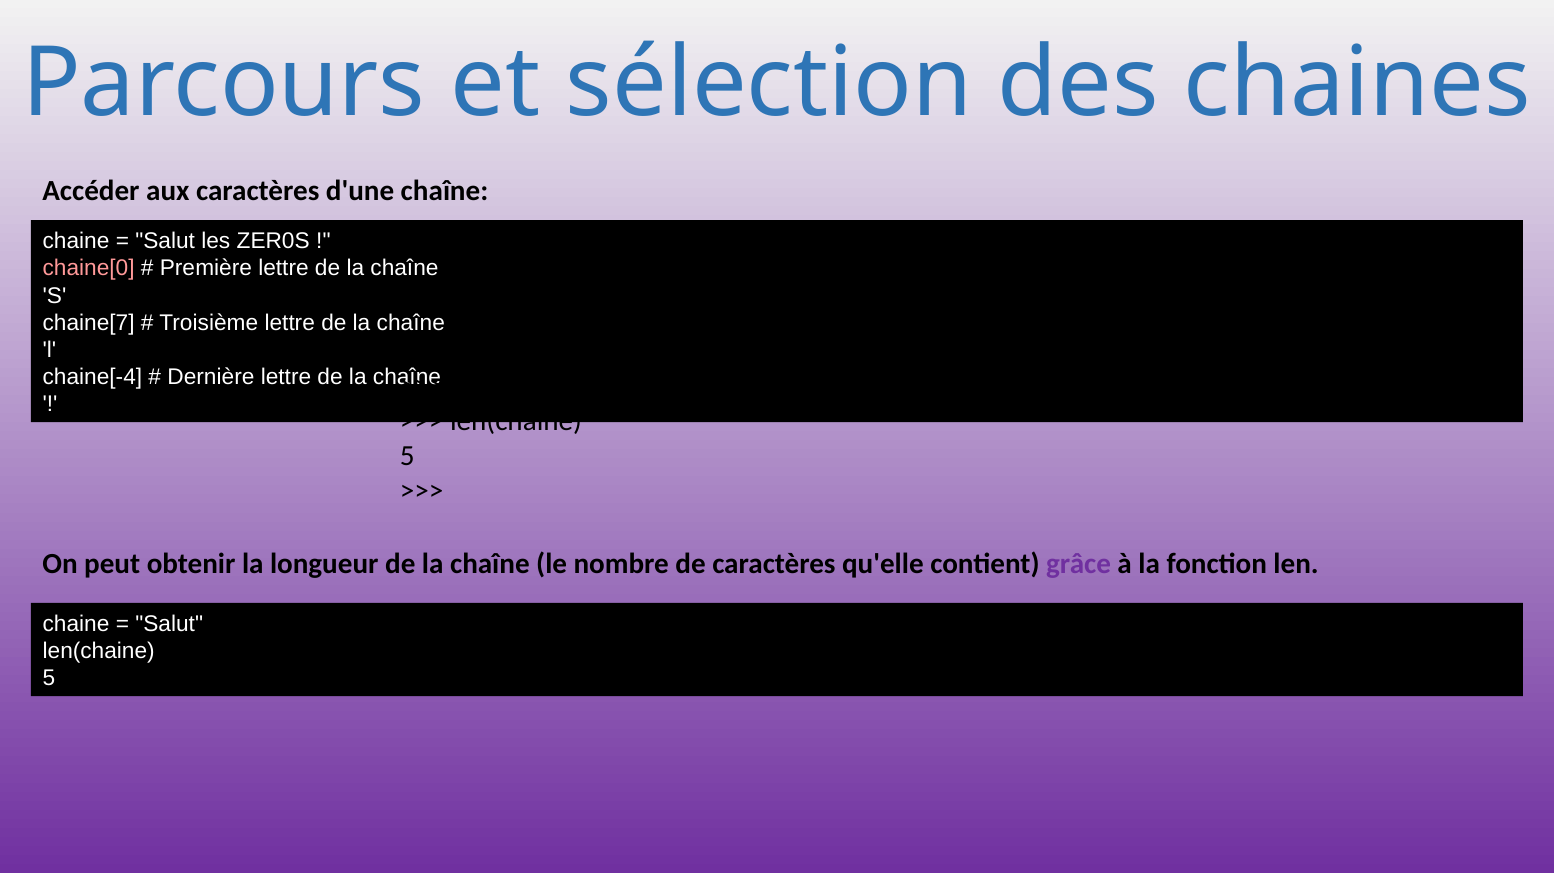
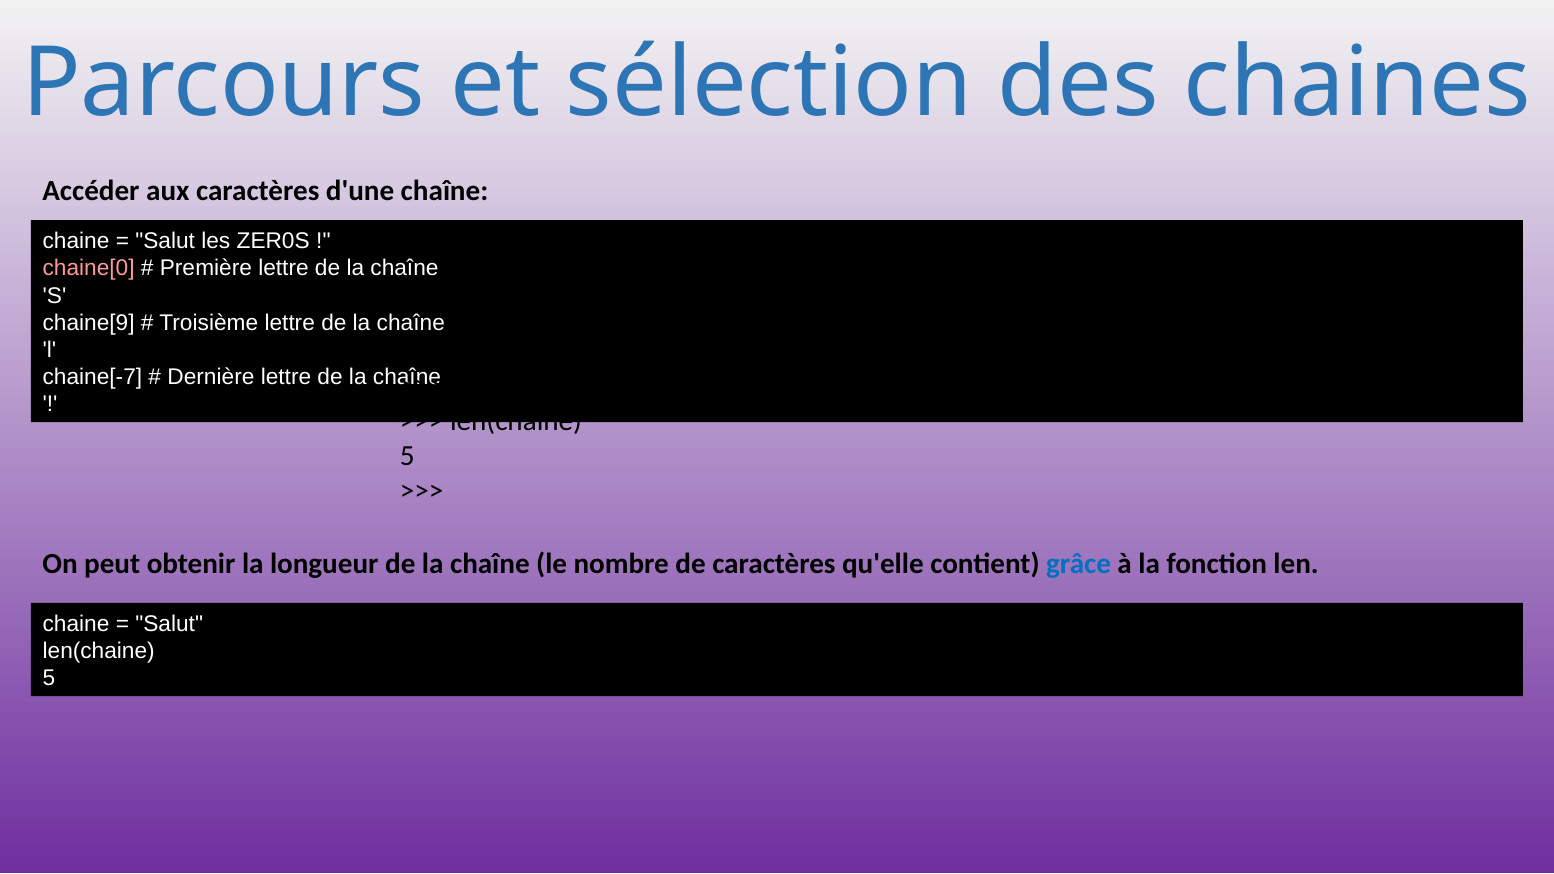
chaine[7: chaine[7 -> chaine[9
chaine[-4: chaine[-4 -> chaine[-7
grâce colour: purple -> blue
